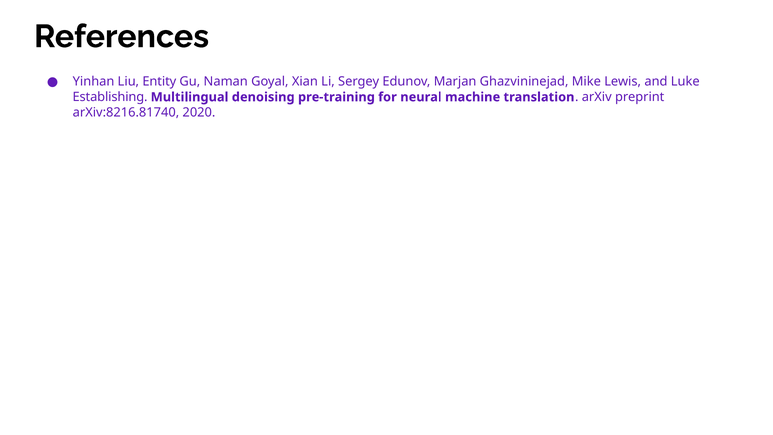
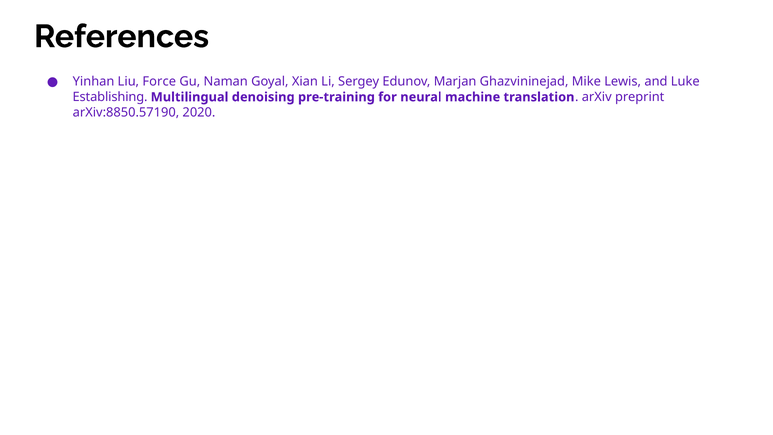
Entity: Entity -> Force
arXiv:8216.81740: arXiv:8216.81740 -> arXiv:8850.57190
